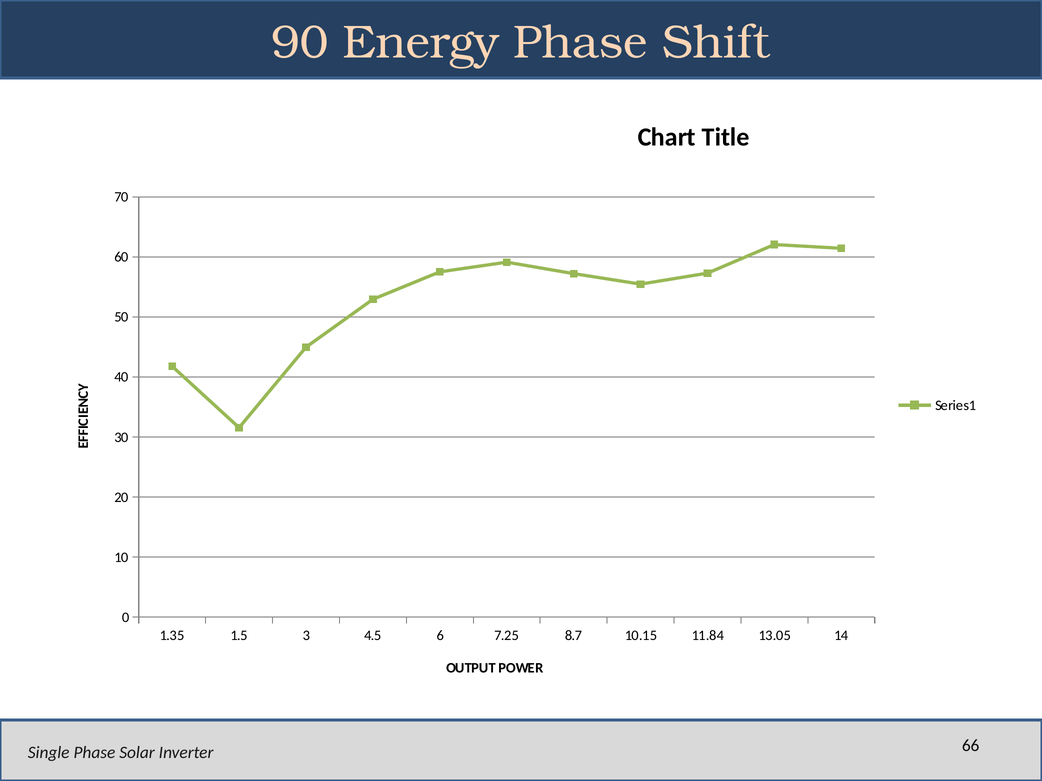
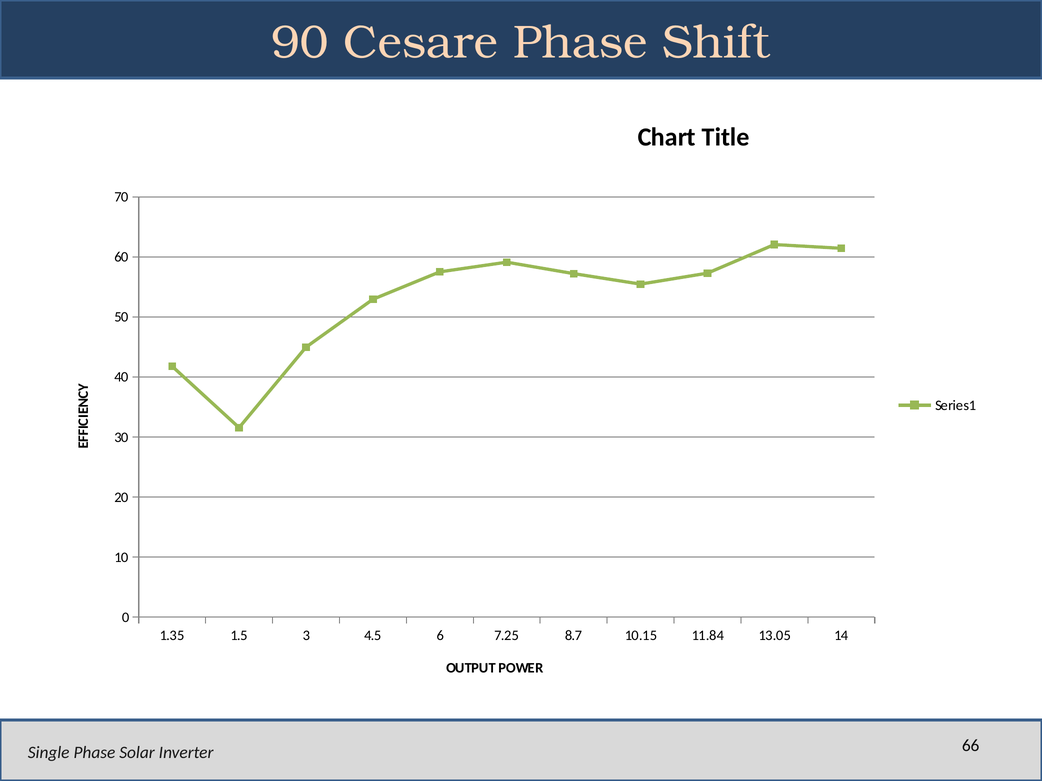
Energy: Energy -> Cesare
